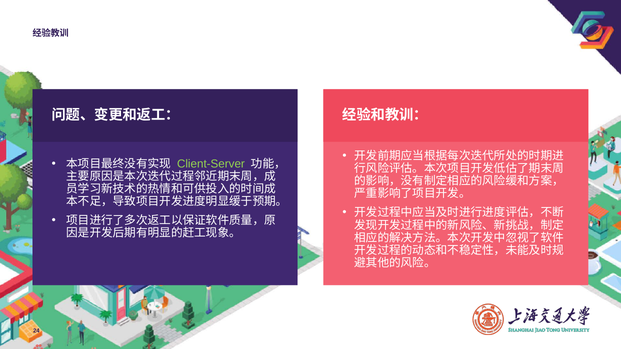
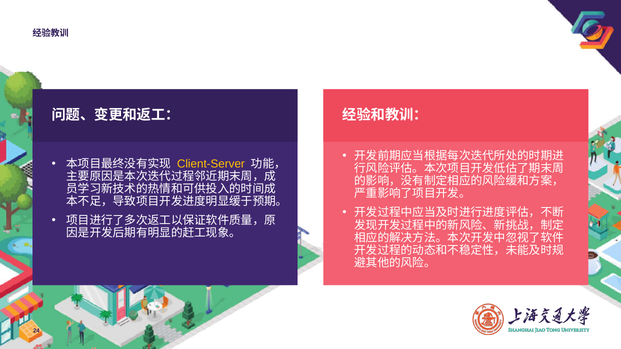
Client-Server colour: light green -> yellow
